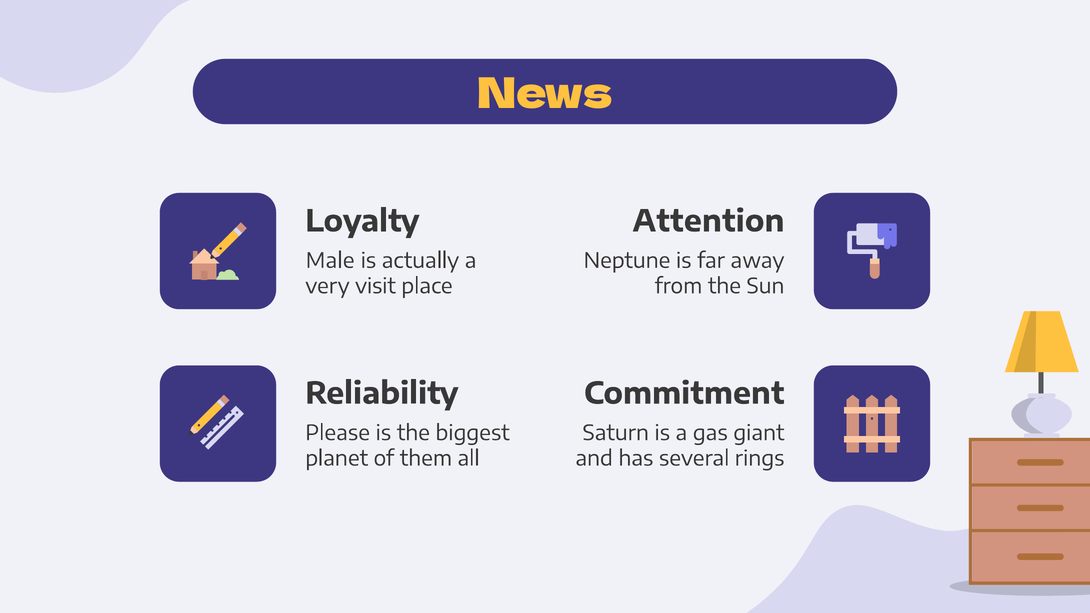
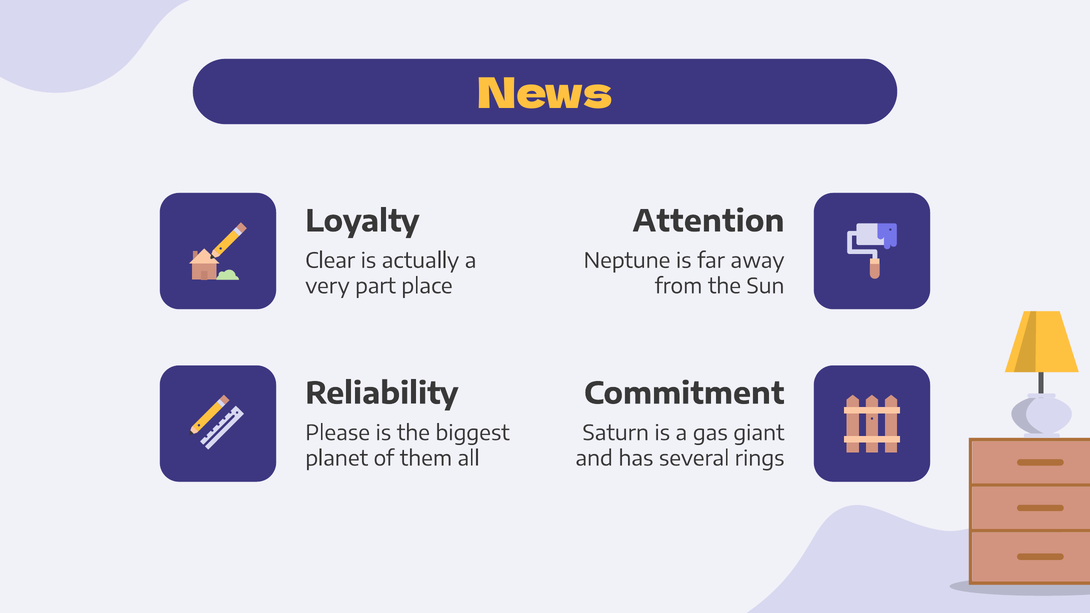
Male: Male -> Clear
visit: visit -> part
